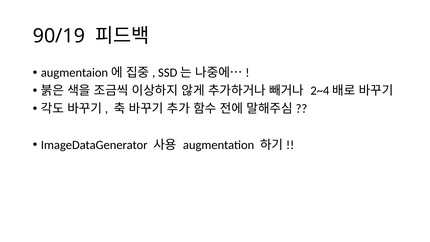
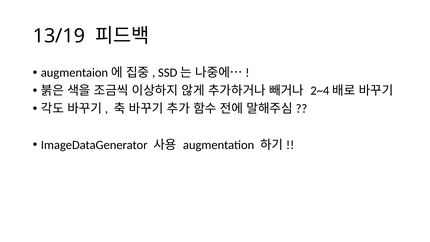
90/19: 90/19 -> 13/19
